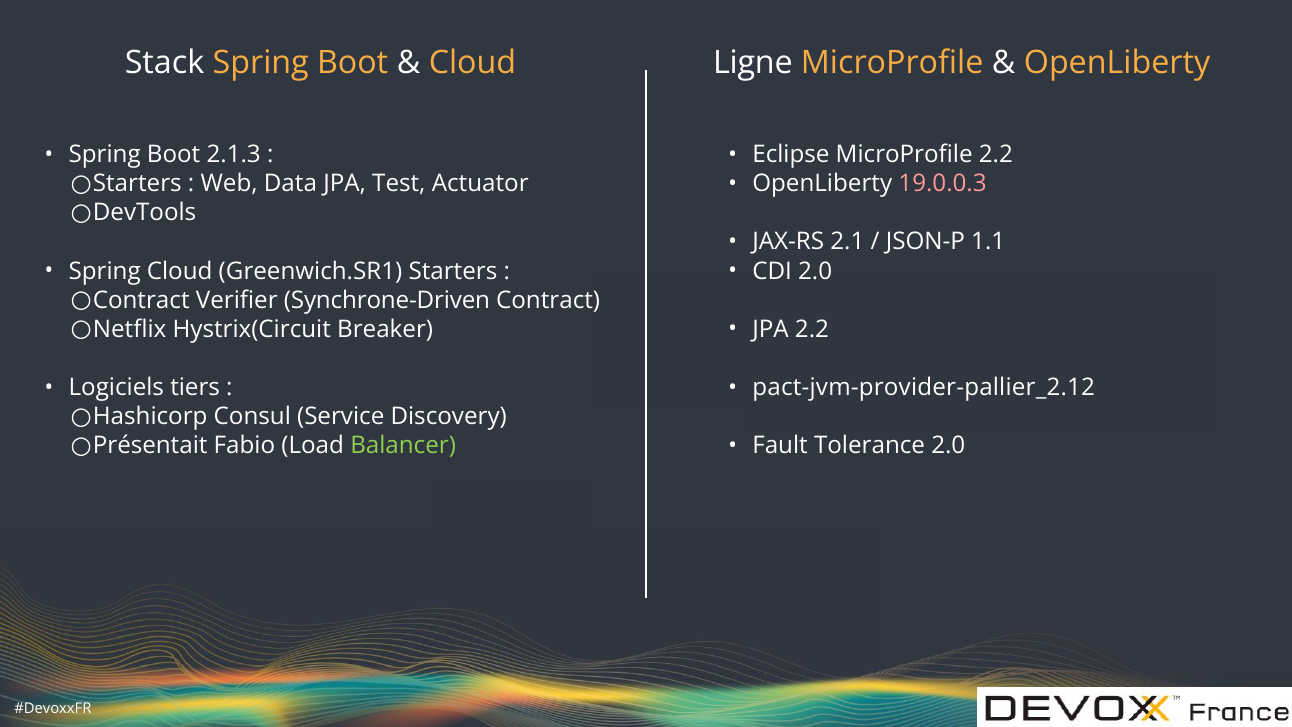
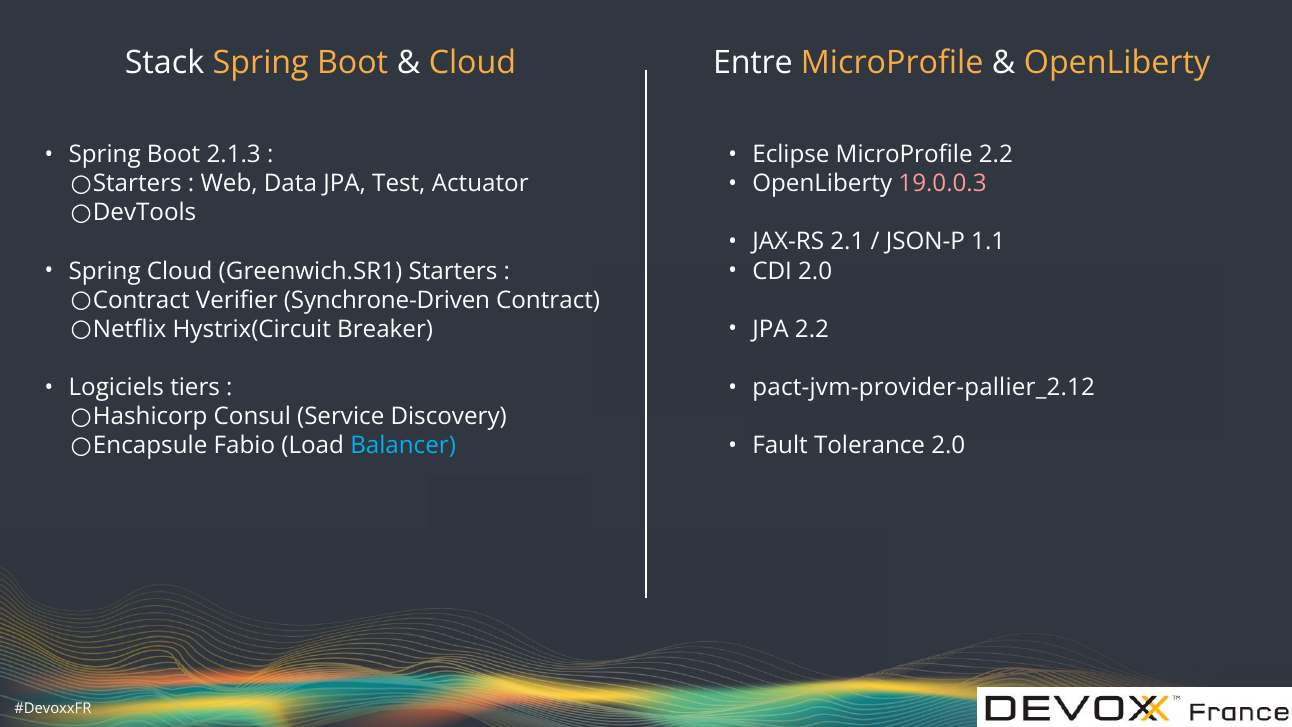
Ligne: Ligne -> Entre
Présentait: Présentait -> Encapsule
Balancer colour: light green -> light blue
